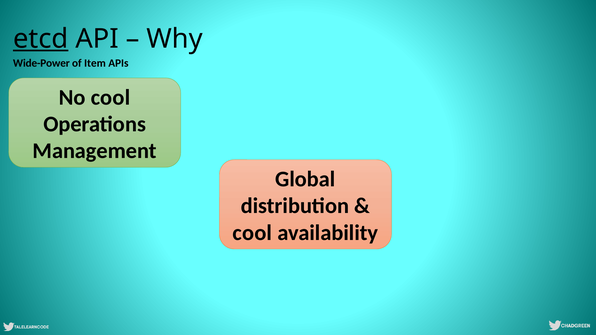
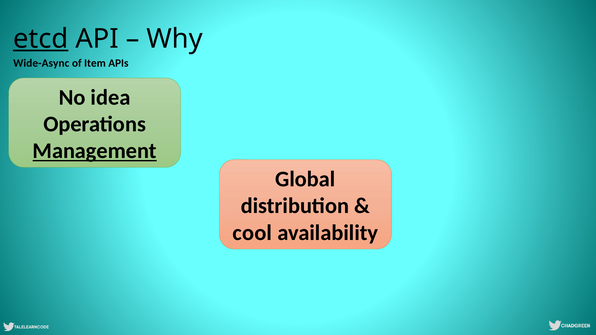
Wide-Power: Wide-Power -> Wide-Async
No cool: cool -> idea
Management underline: none -> present
